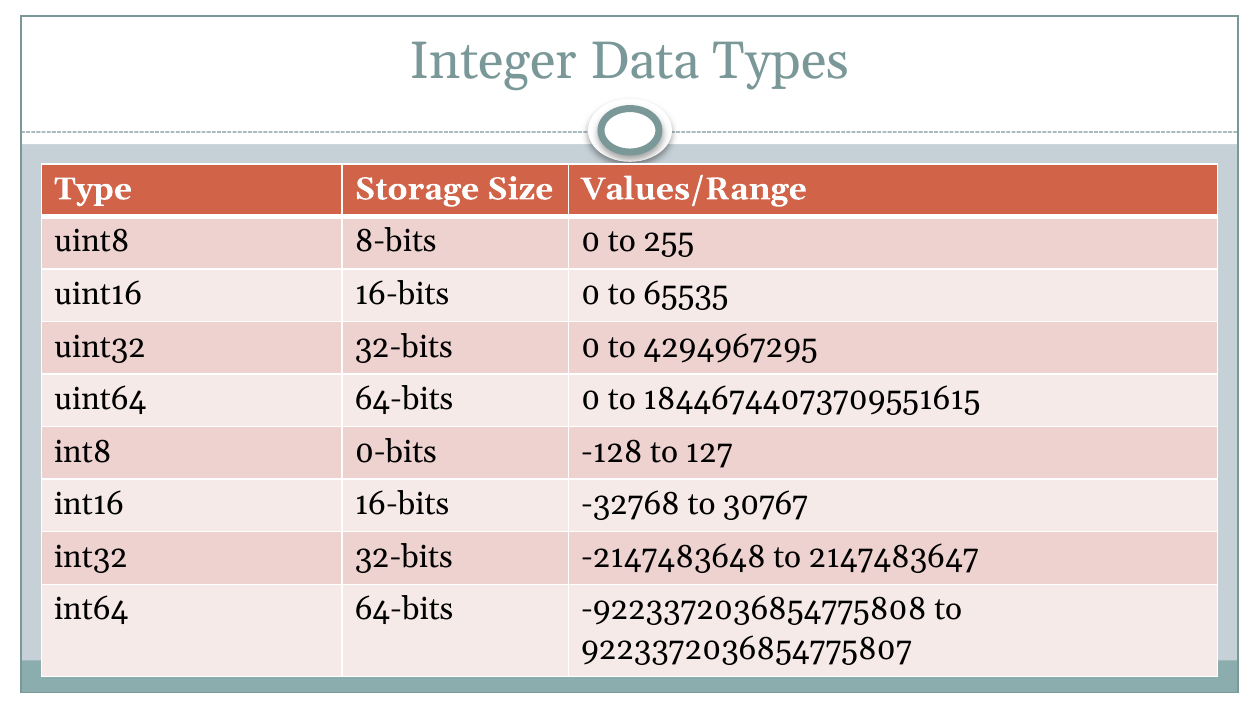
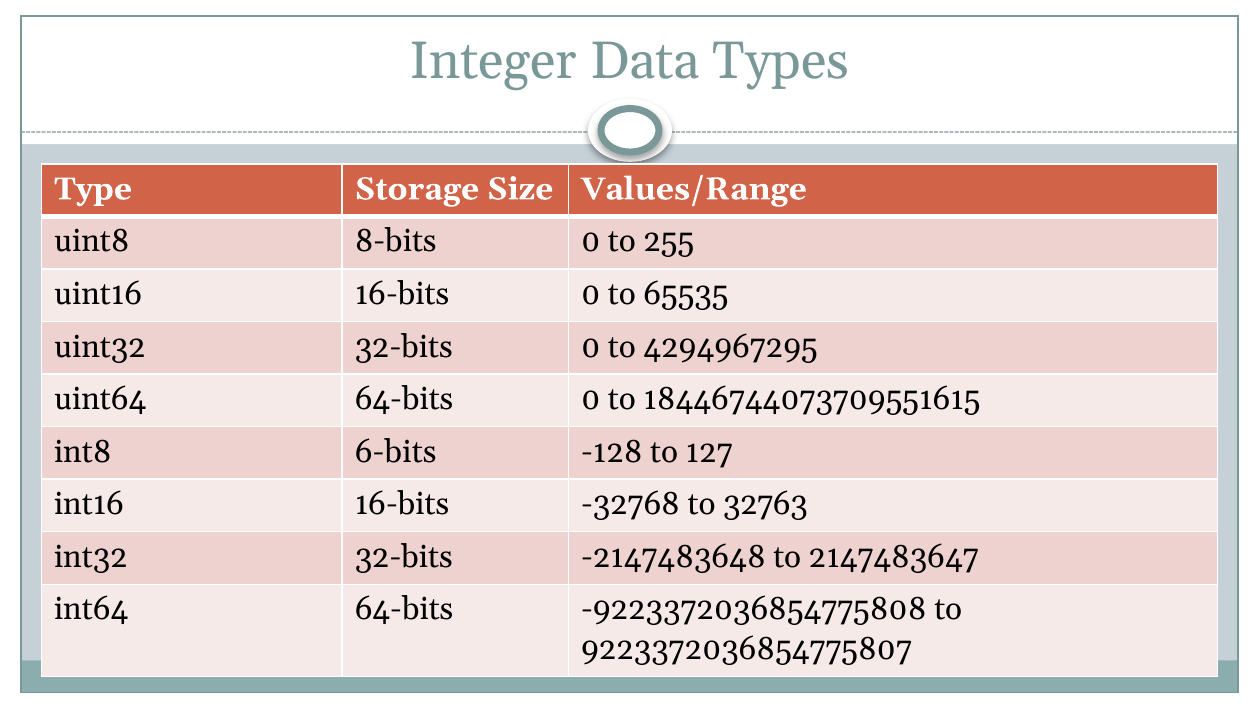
0-bits: 0-bits -> 6-bits
30767: 30767 -> 32763
